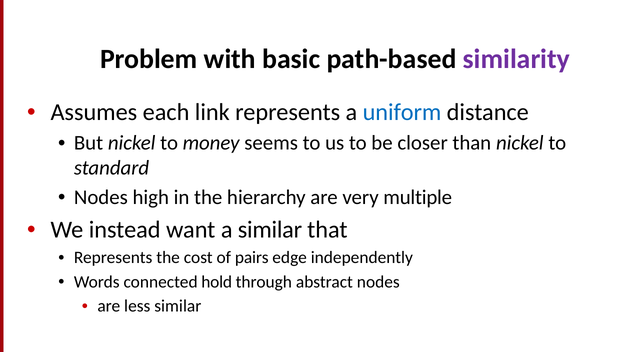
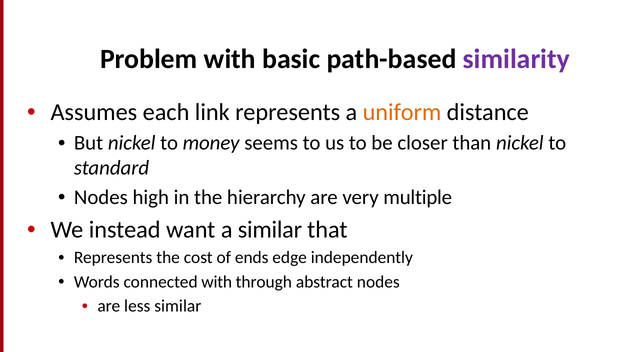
uniform colour: blue -> orange
pairs: pairs -> ends
connected hold: hold -> with
